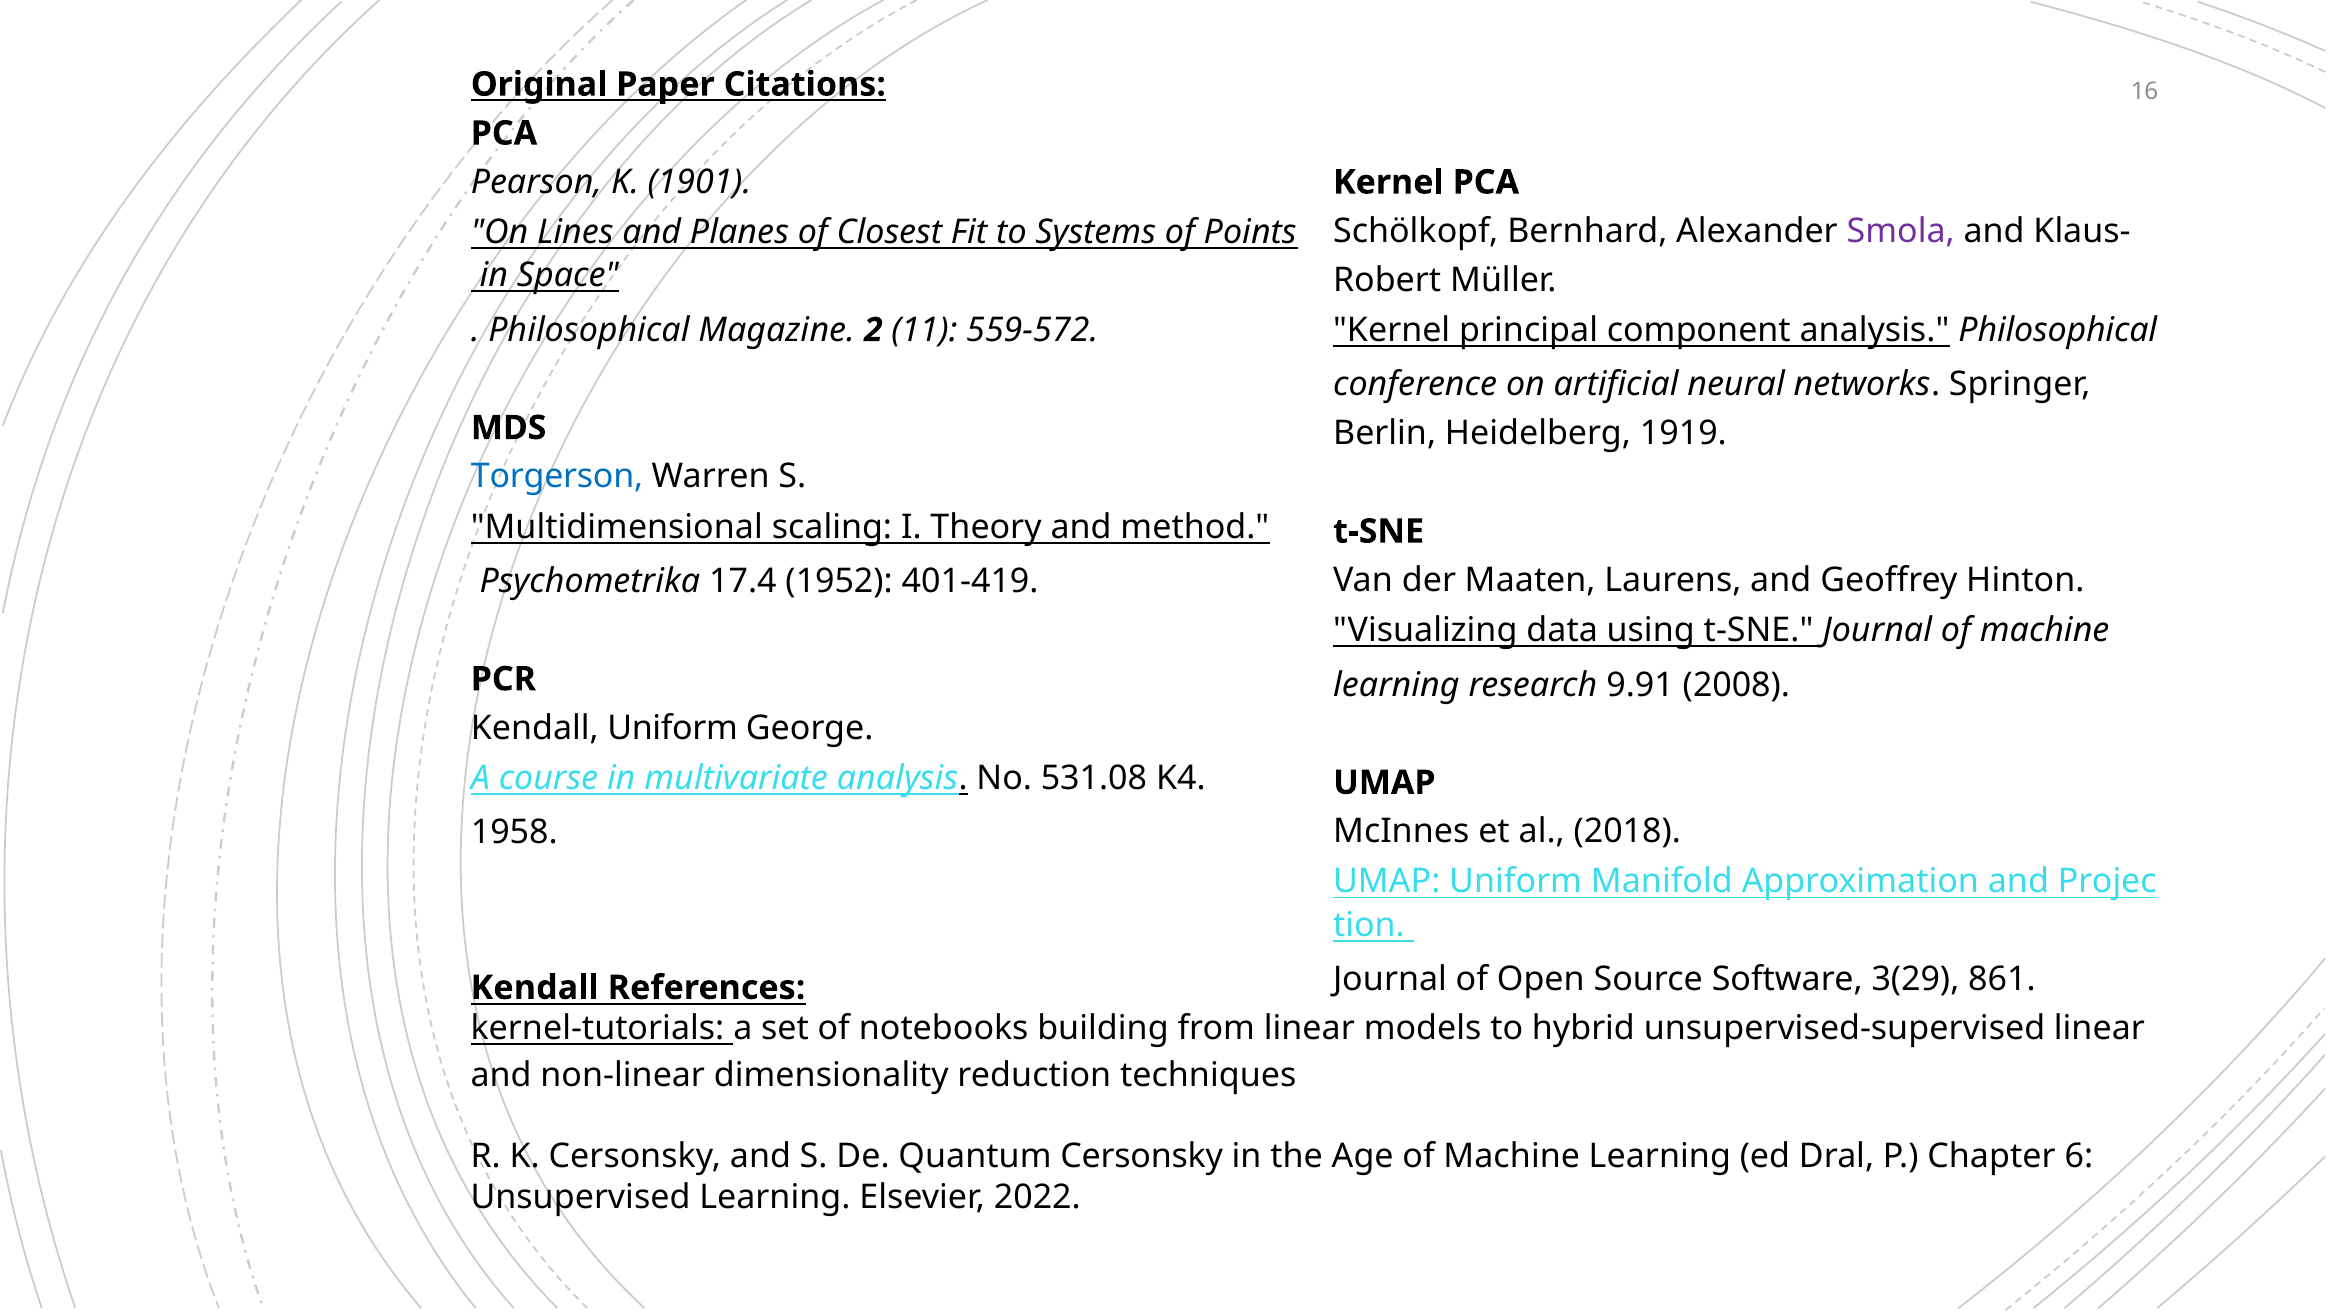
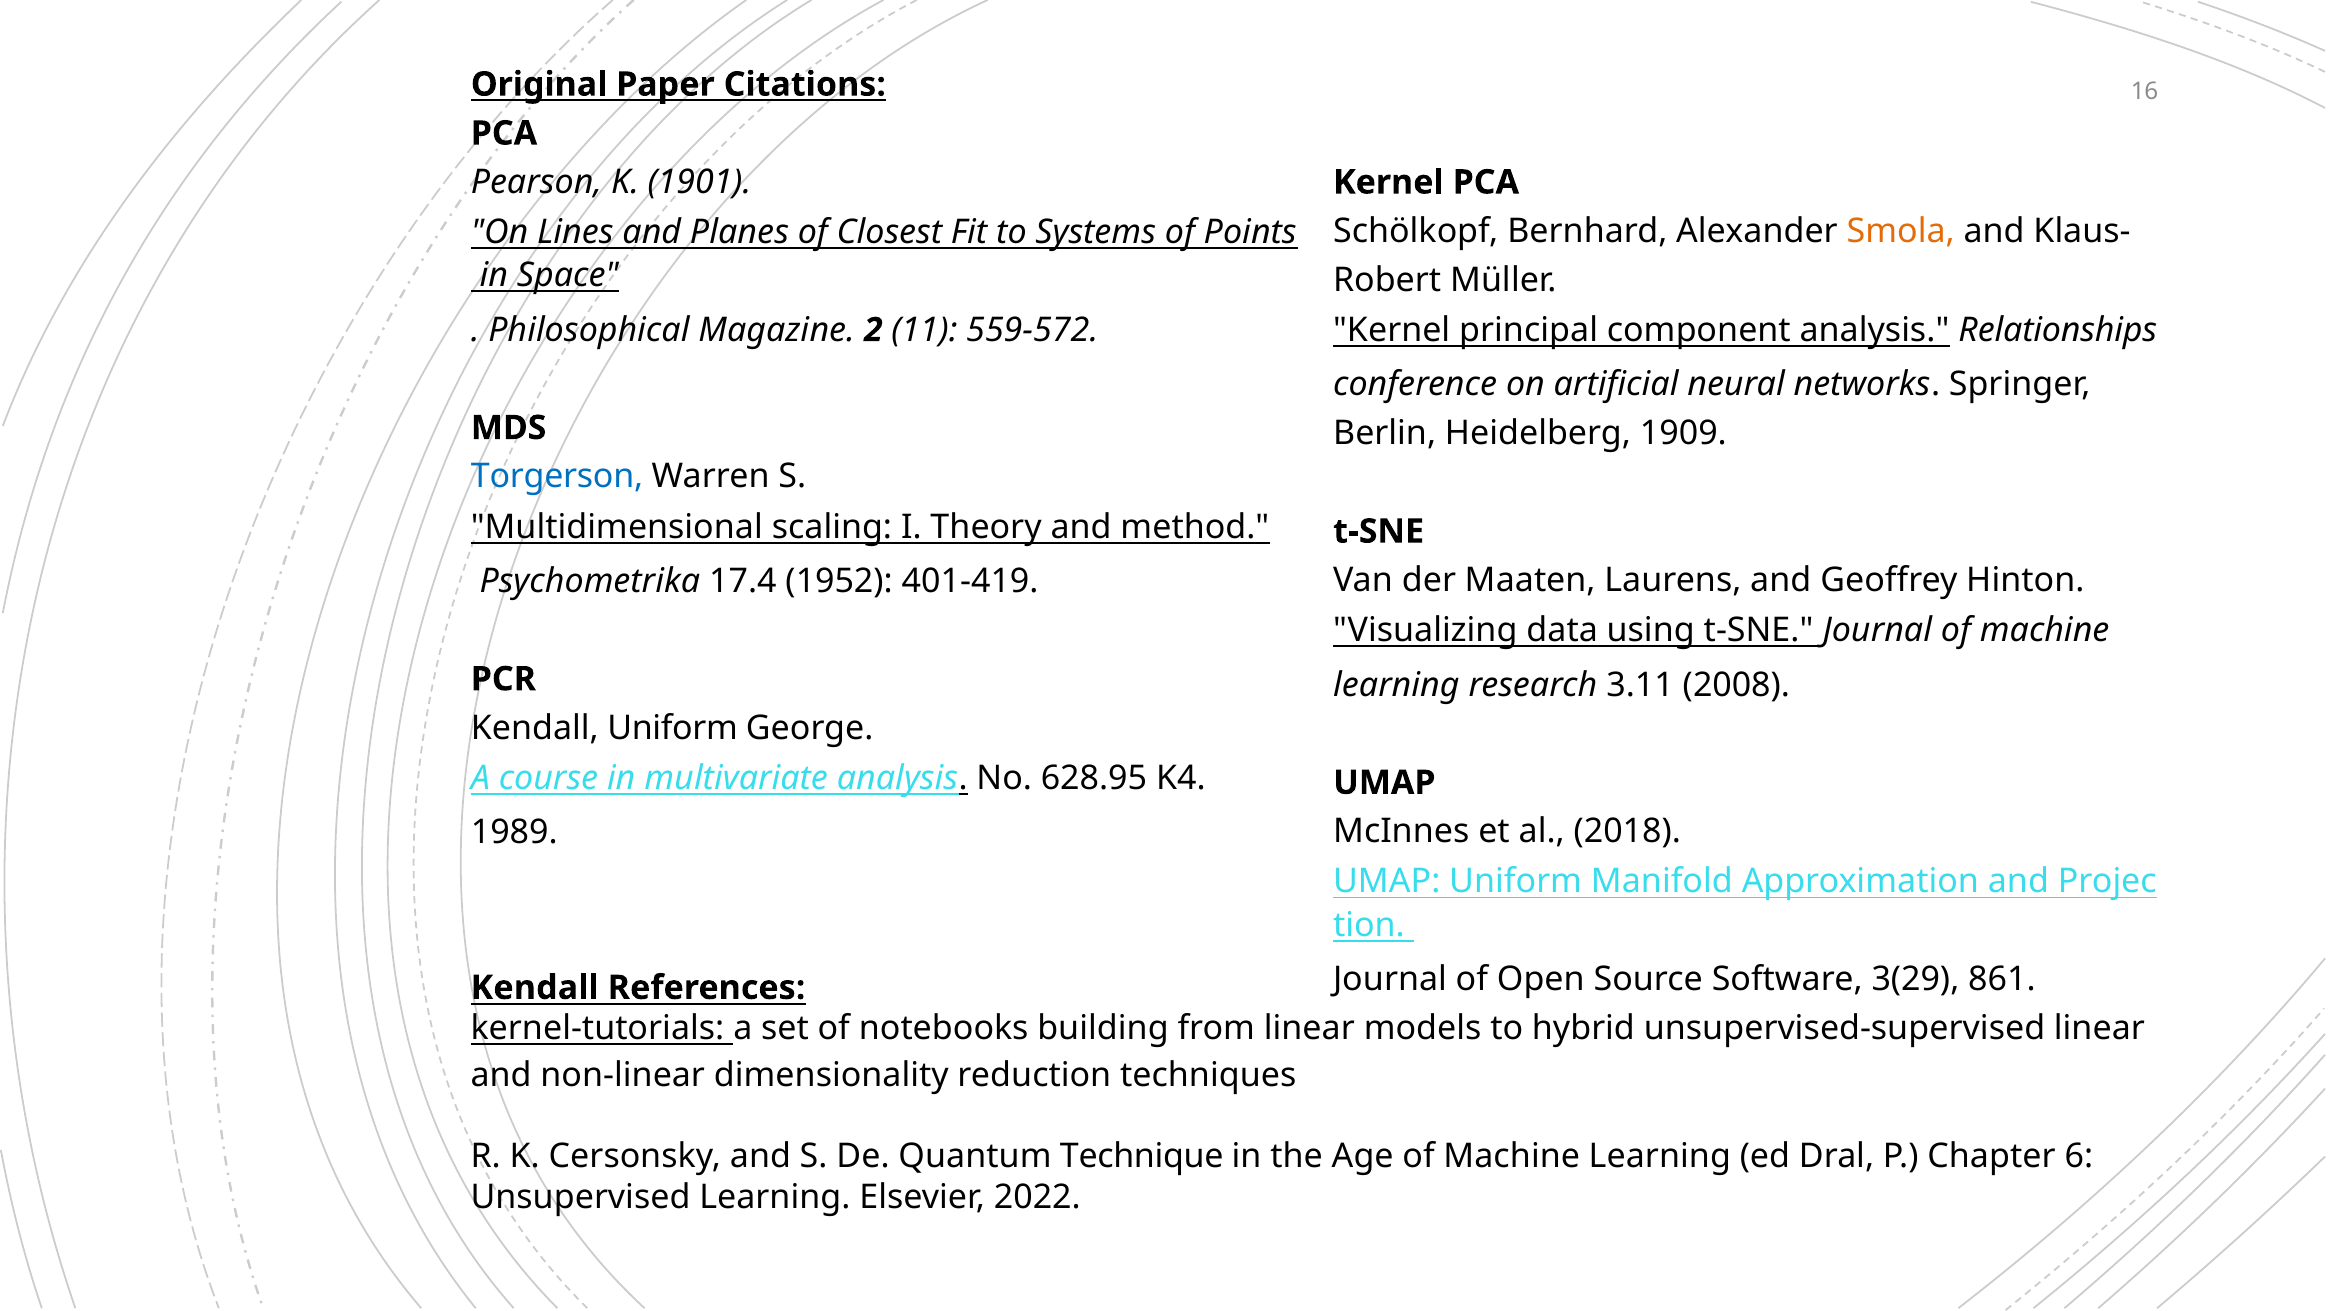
Smola colour: purple -> orange
analysis Philosophical: Philosophical -> Relationships
1919: 1919 -> 1909
9.91: 9.91 -> 3.11
531.08: 531.08 -> 628.95
1958: 1958 -> 1989
Quantum Cersonsky: Cersonsky -> Technique
